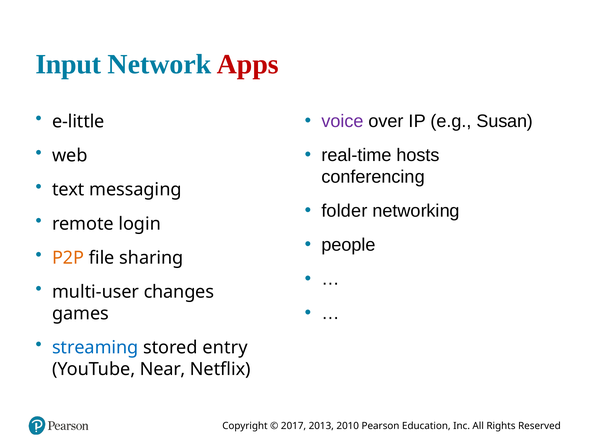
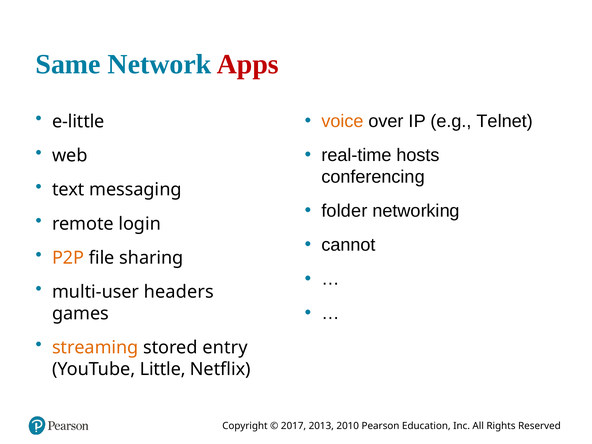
Input: Input -> Same
voice colour: purple -> orange
Susan: Susan -> Telnet
people: people -> cannot
changes: changes -> headers
streaming colour: blue -> orange
Near: Near -> Little
